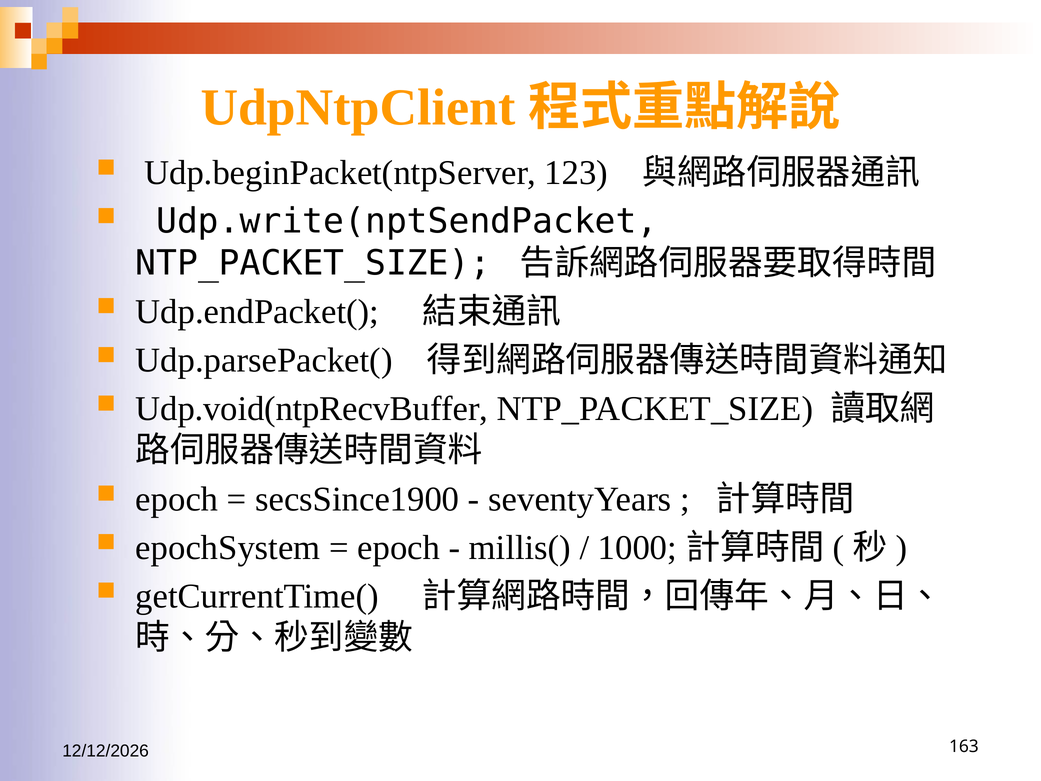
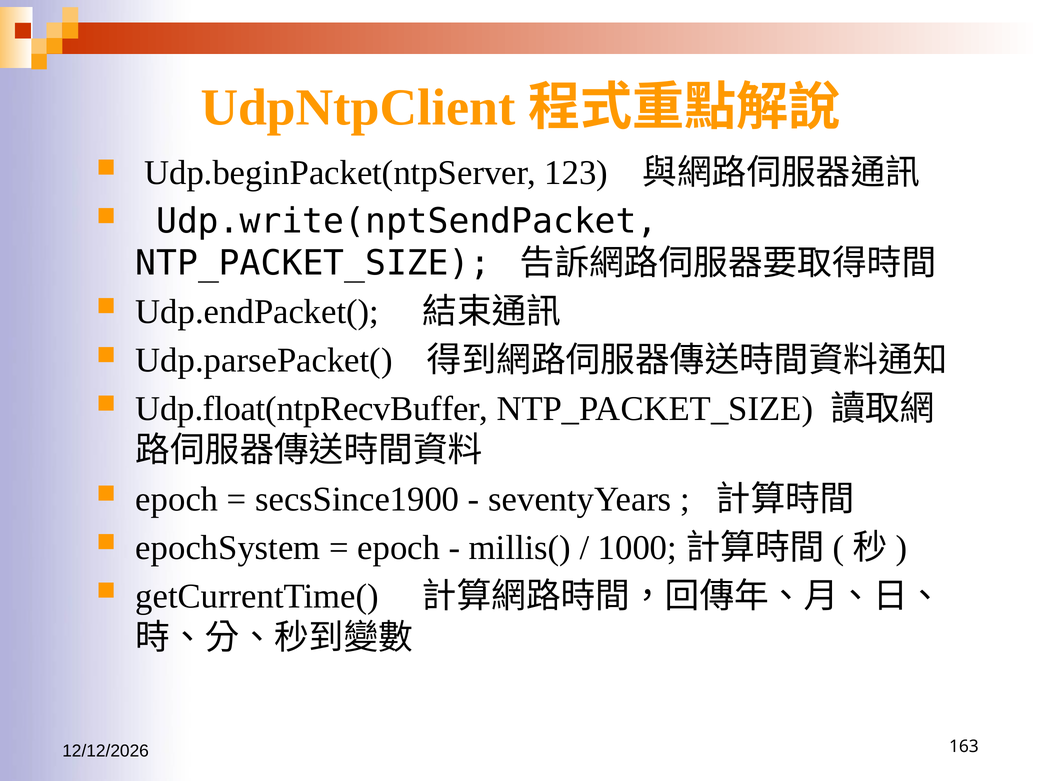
Udp.void(ntpRecvBuffer: Udp.void(ntpRecvBuffer -> Udp.float(ntpRecvBuffer
